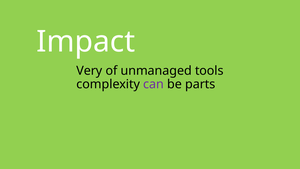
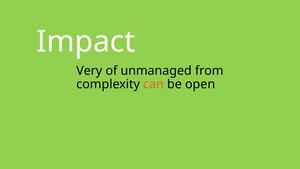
tools: tools -> from
can colour: purple -> orange
parts: parts -> open
